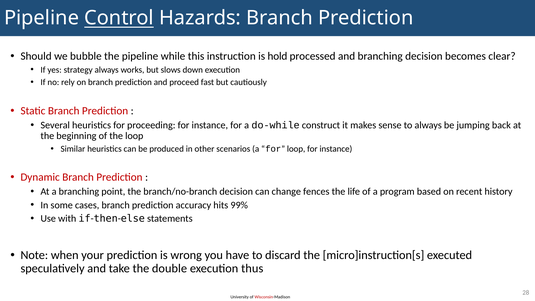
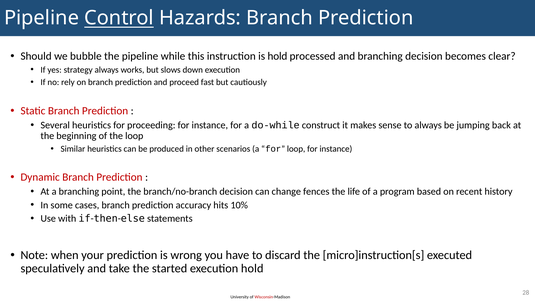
99%: 99% -> 10%
double: double -> started
execution thus: thus -> hold
